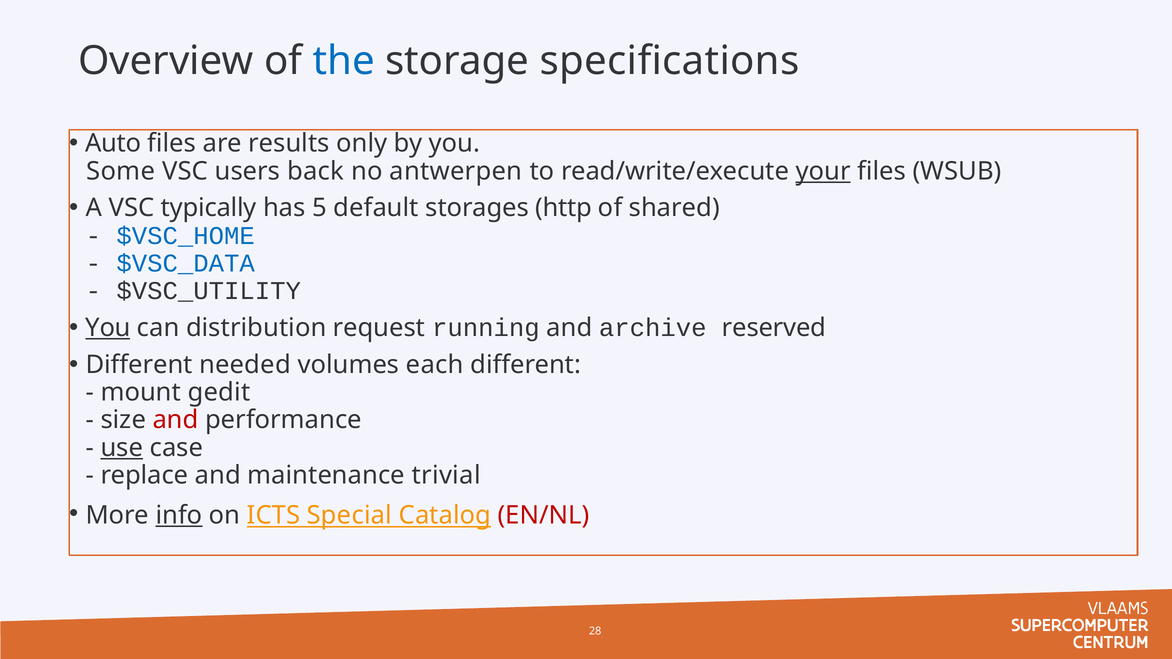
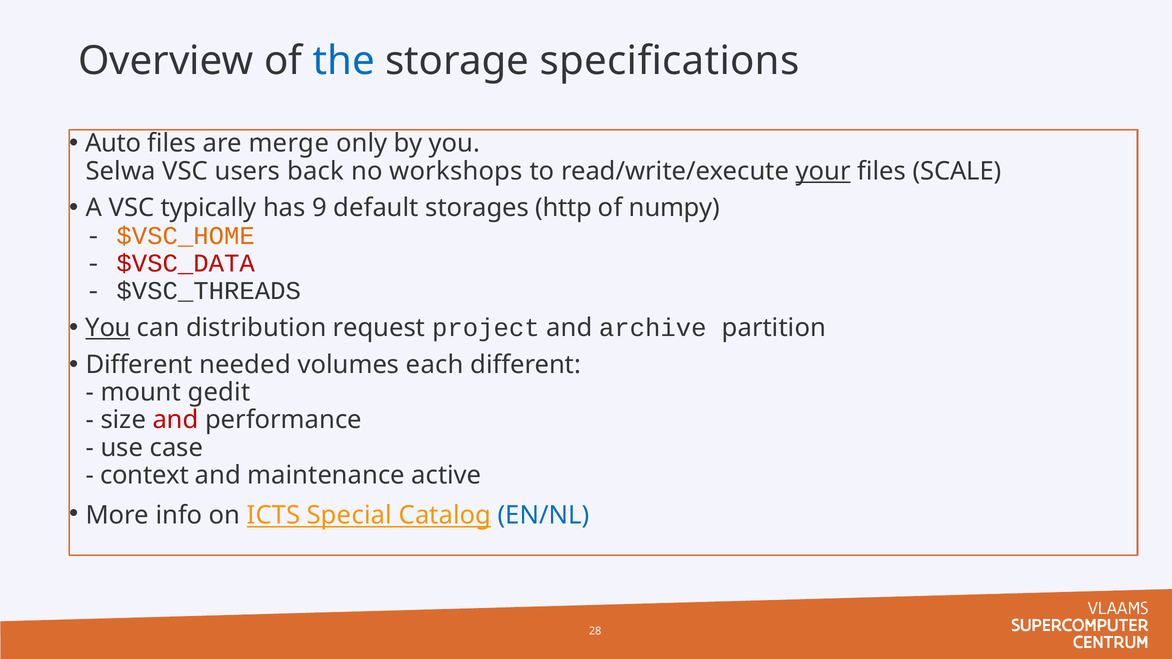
results: results -> merge
Some: Some -> Selwa
antwerpen: antwerpen -> workshops
WSUB: WSUB -> SCALE
5: 5 -> 9
shared: shared -> numpy
$VSC_HOME colour: blue -> orange
$VSC_DATA colour: blue -> red
$VSC_UTILITY: $VSC_UTILITY -> $VSC_THREADS
running: running -> project
reserved: reserved -> partition
use underline: present -> none
replace: replace -> context
trivial: trivial -> active
info underline: present -> none
EN/NL colour: red -> blue
